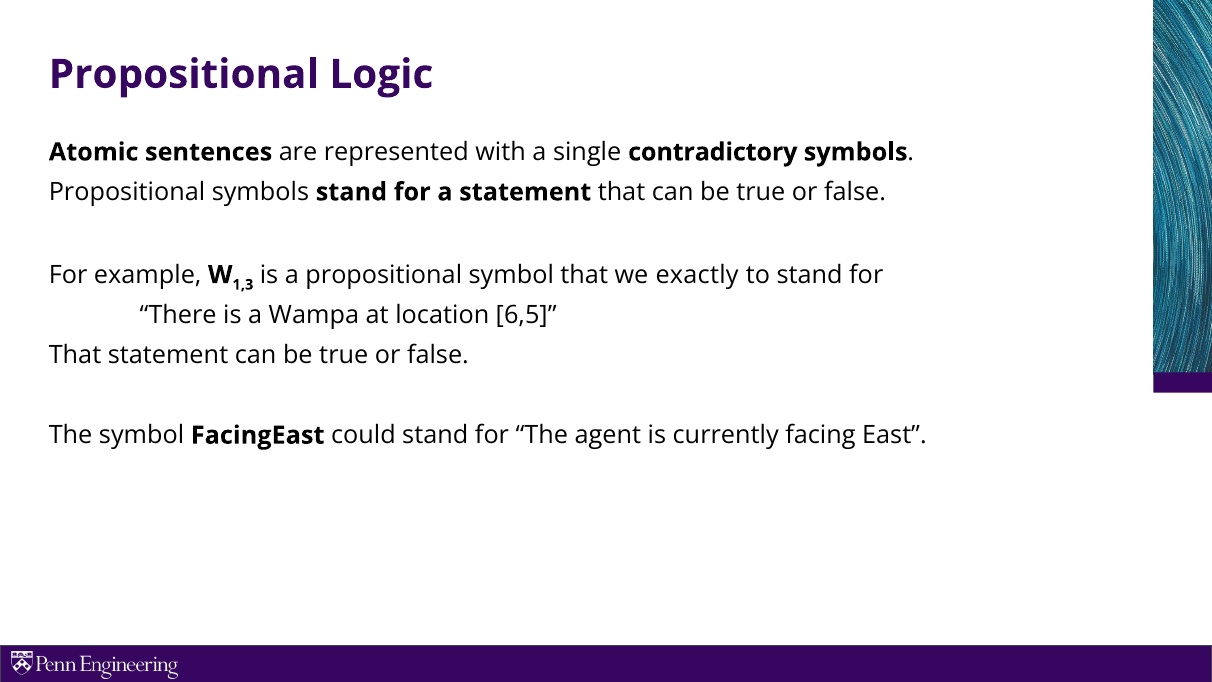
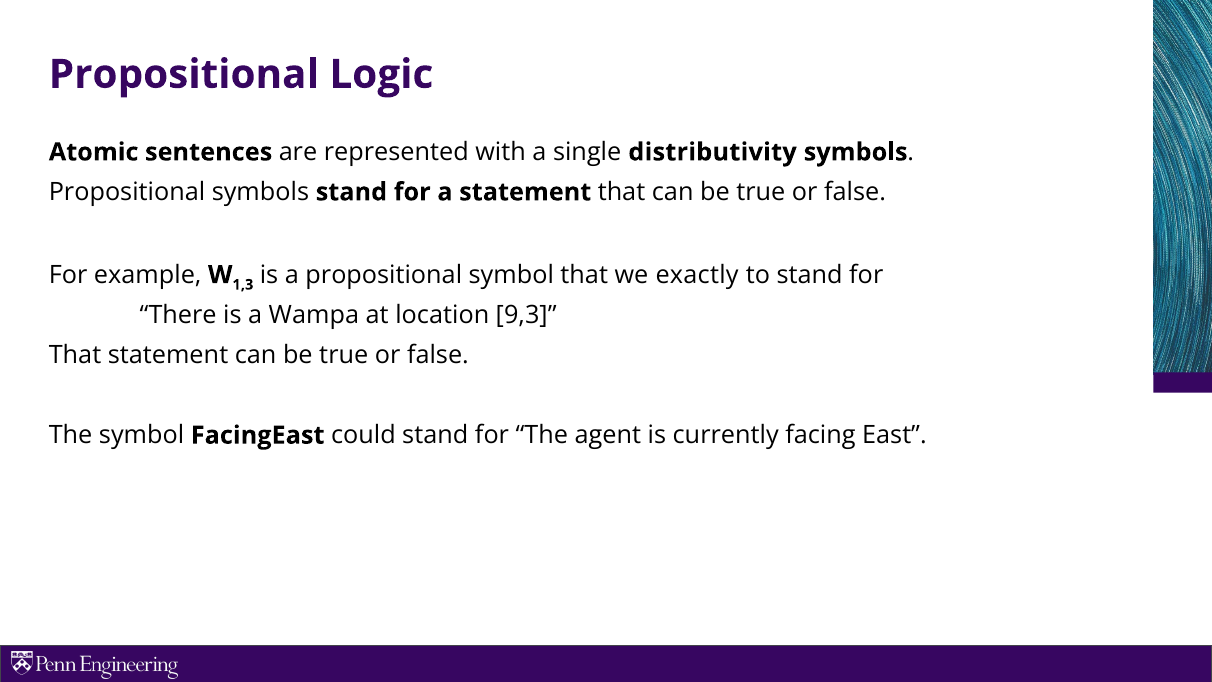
contradictory: contradictory -> distributivity
6,5: 6,5 -> 9,3
